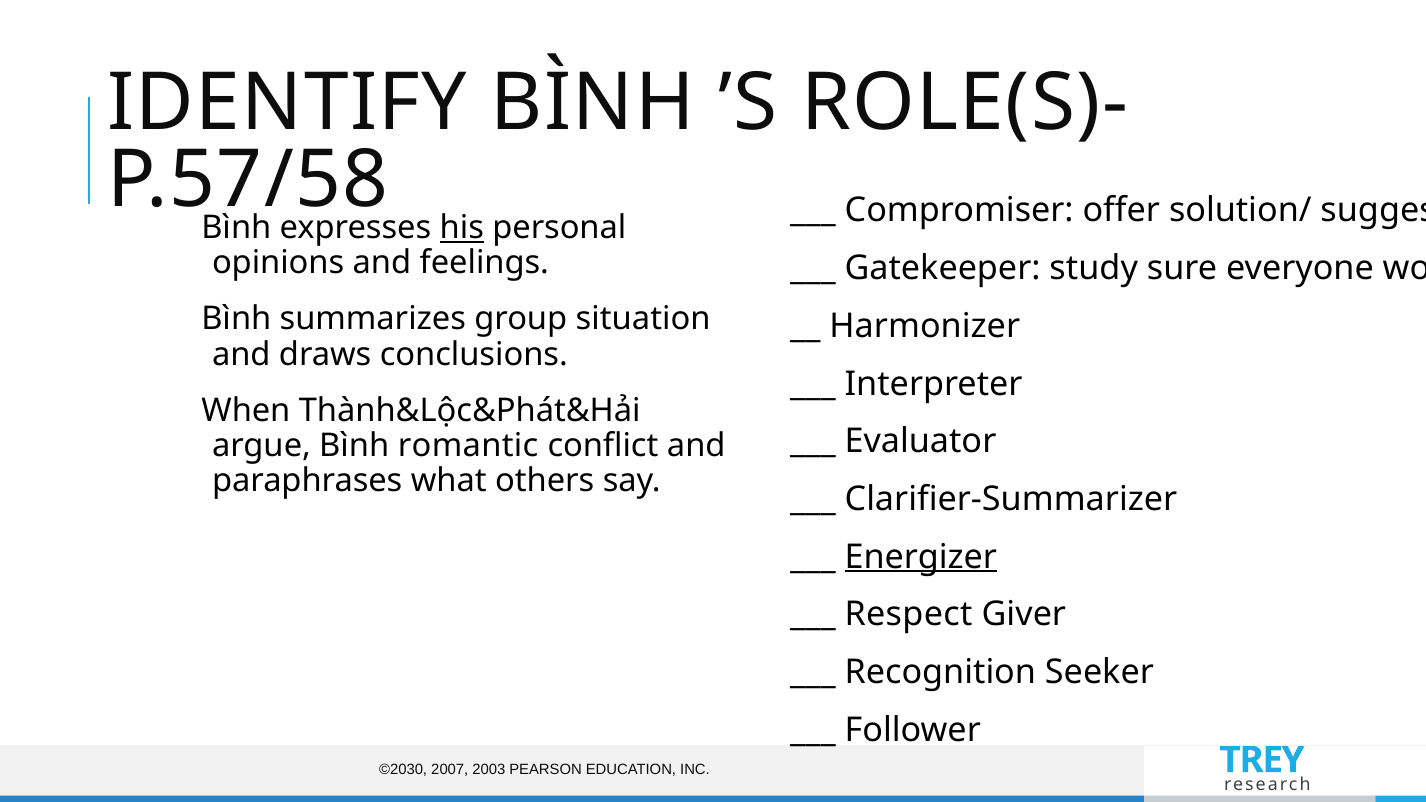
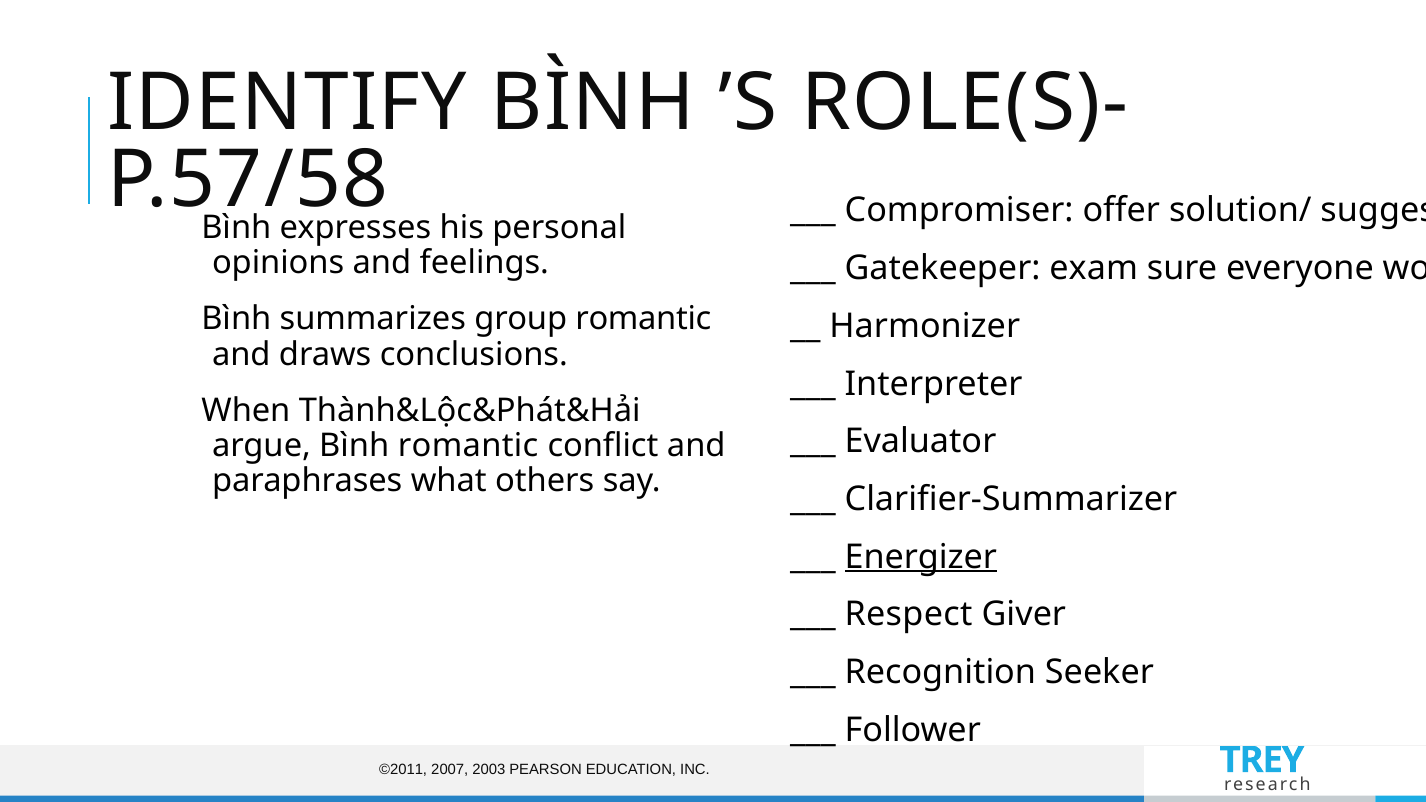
his underline: present -> none
study: study -> exam
group situation: situation -> romantic
©2030: ©2030 -> ©2011
